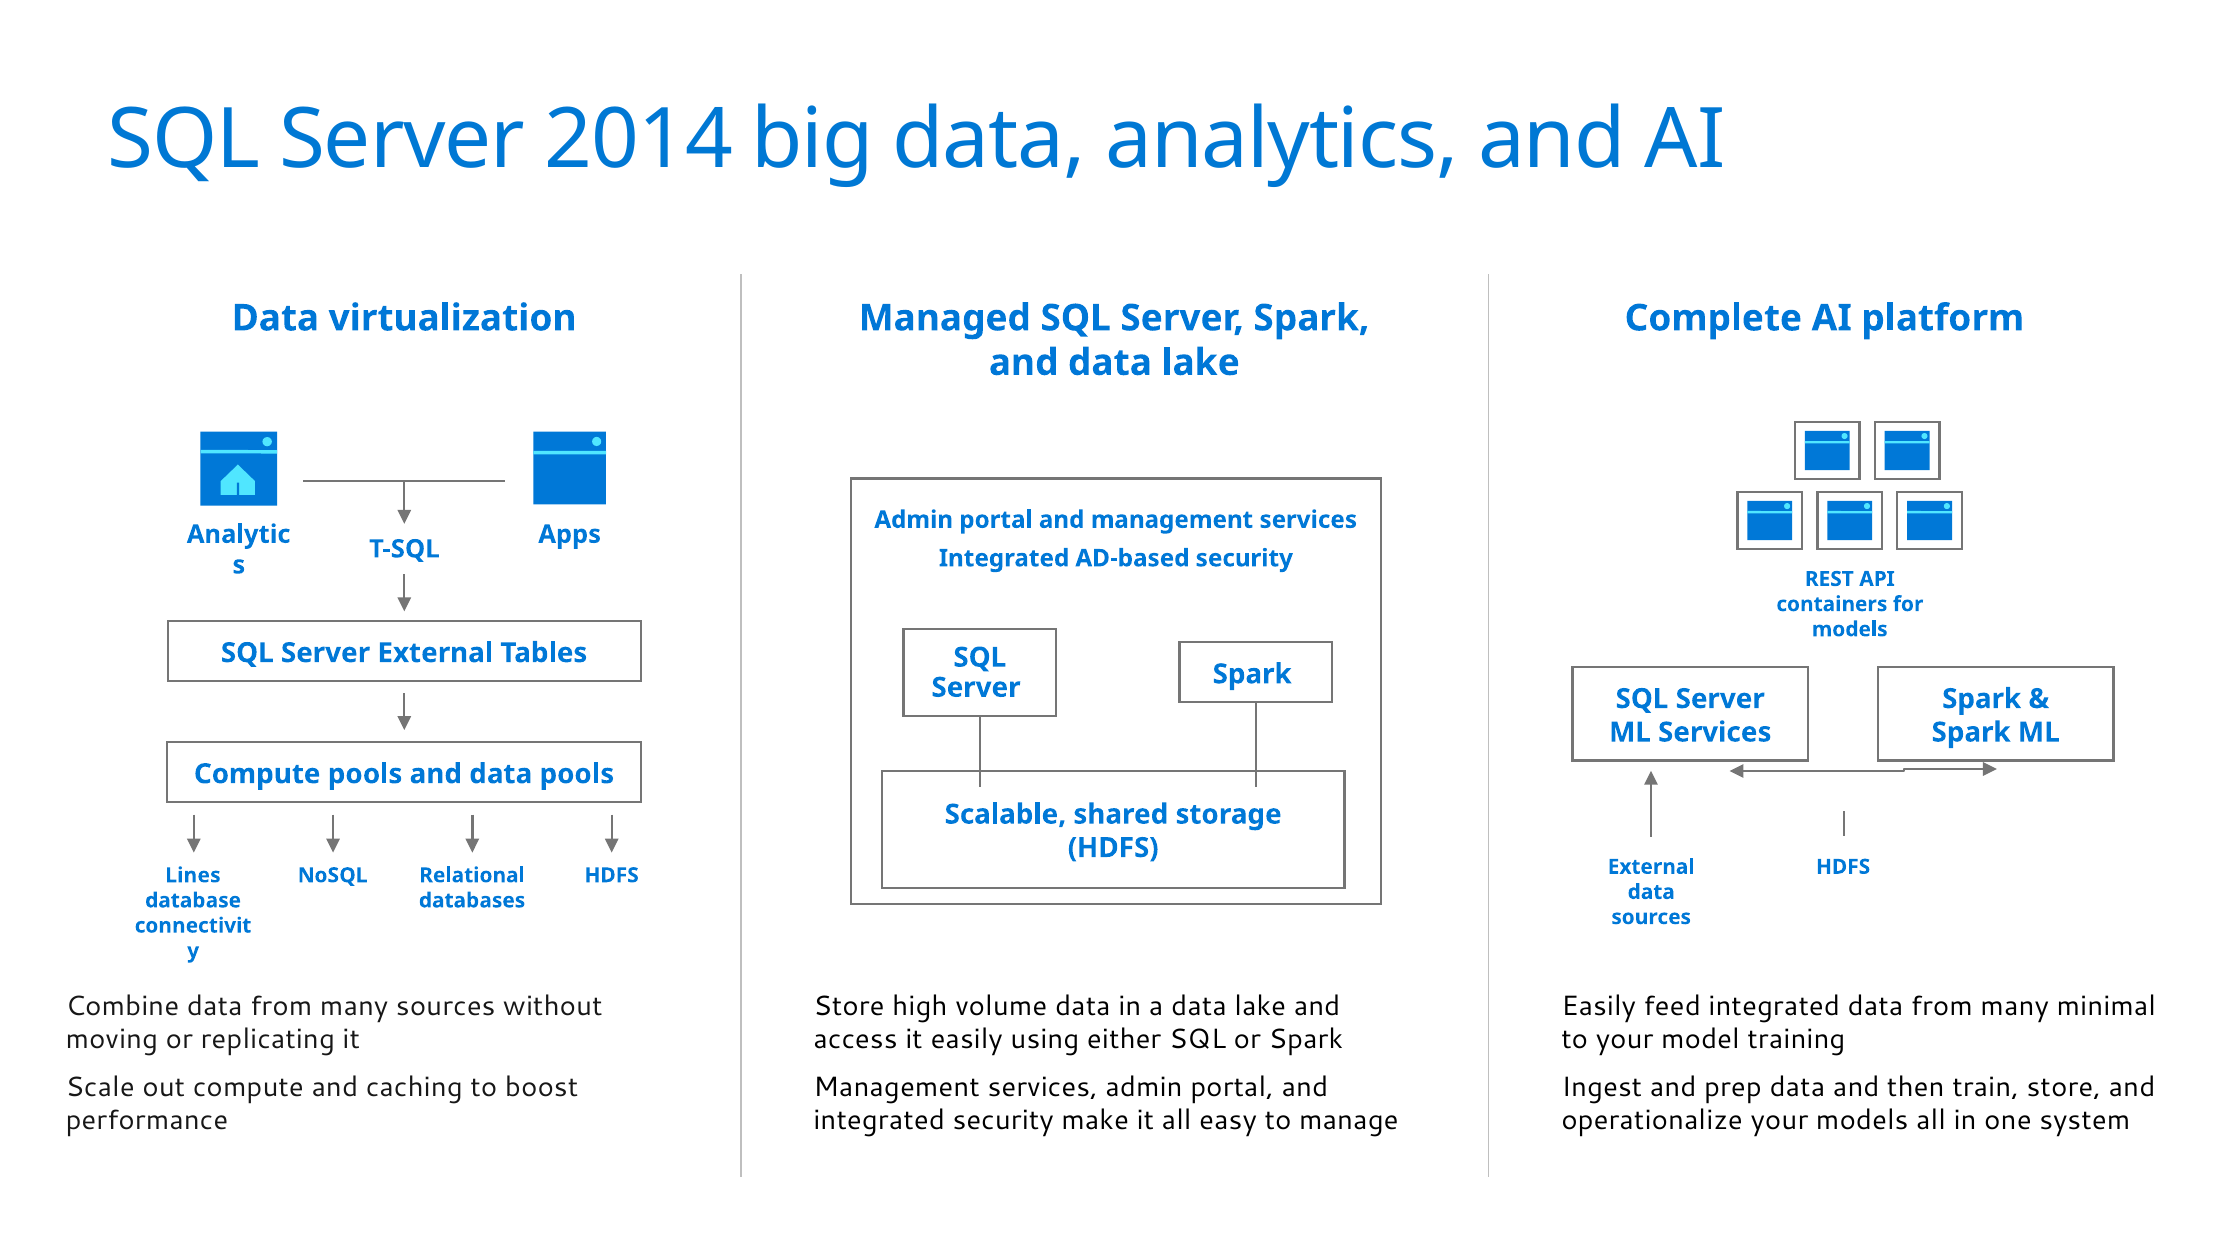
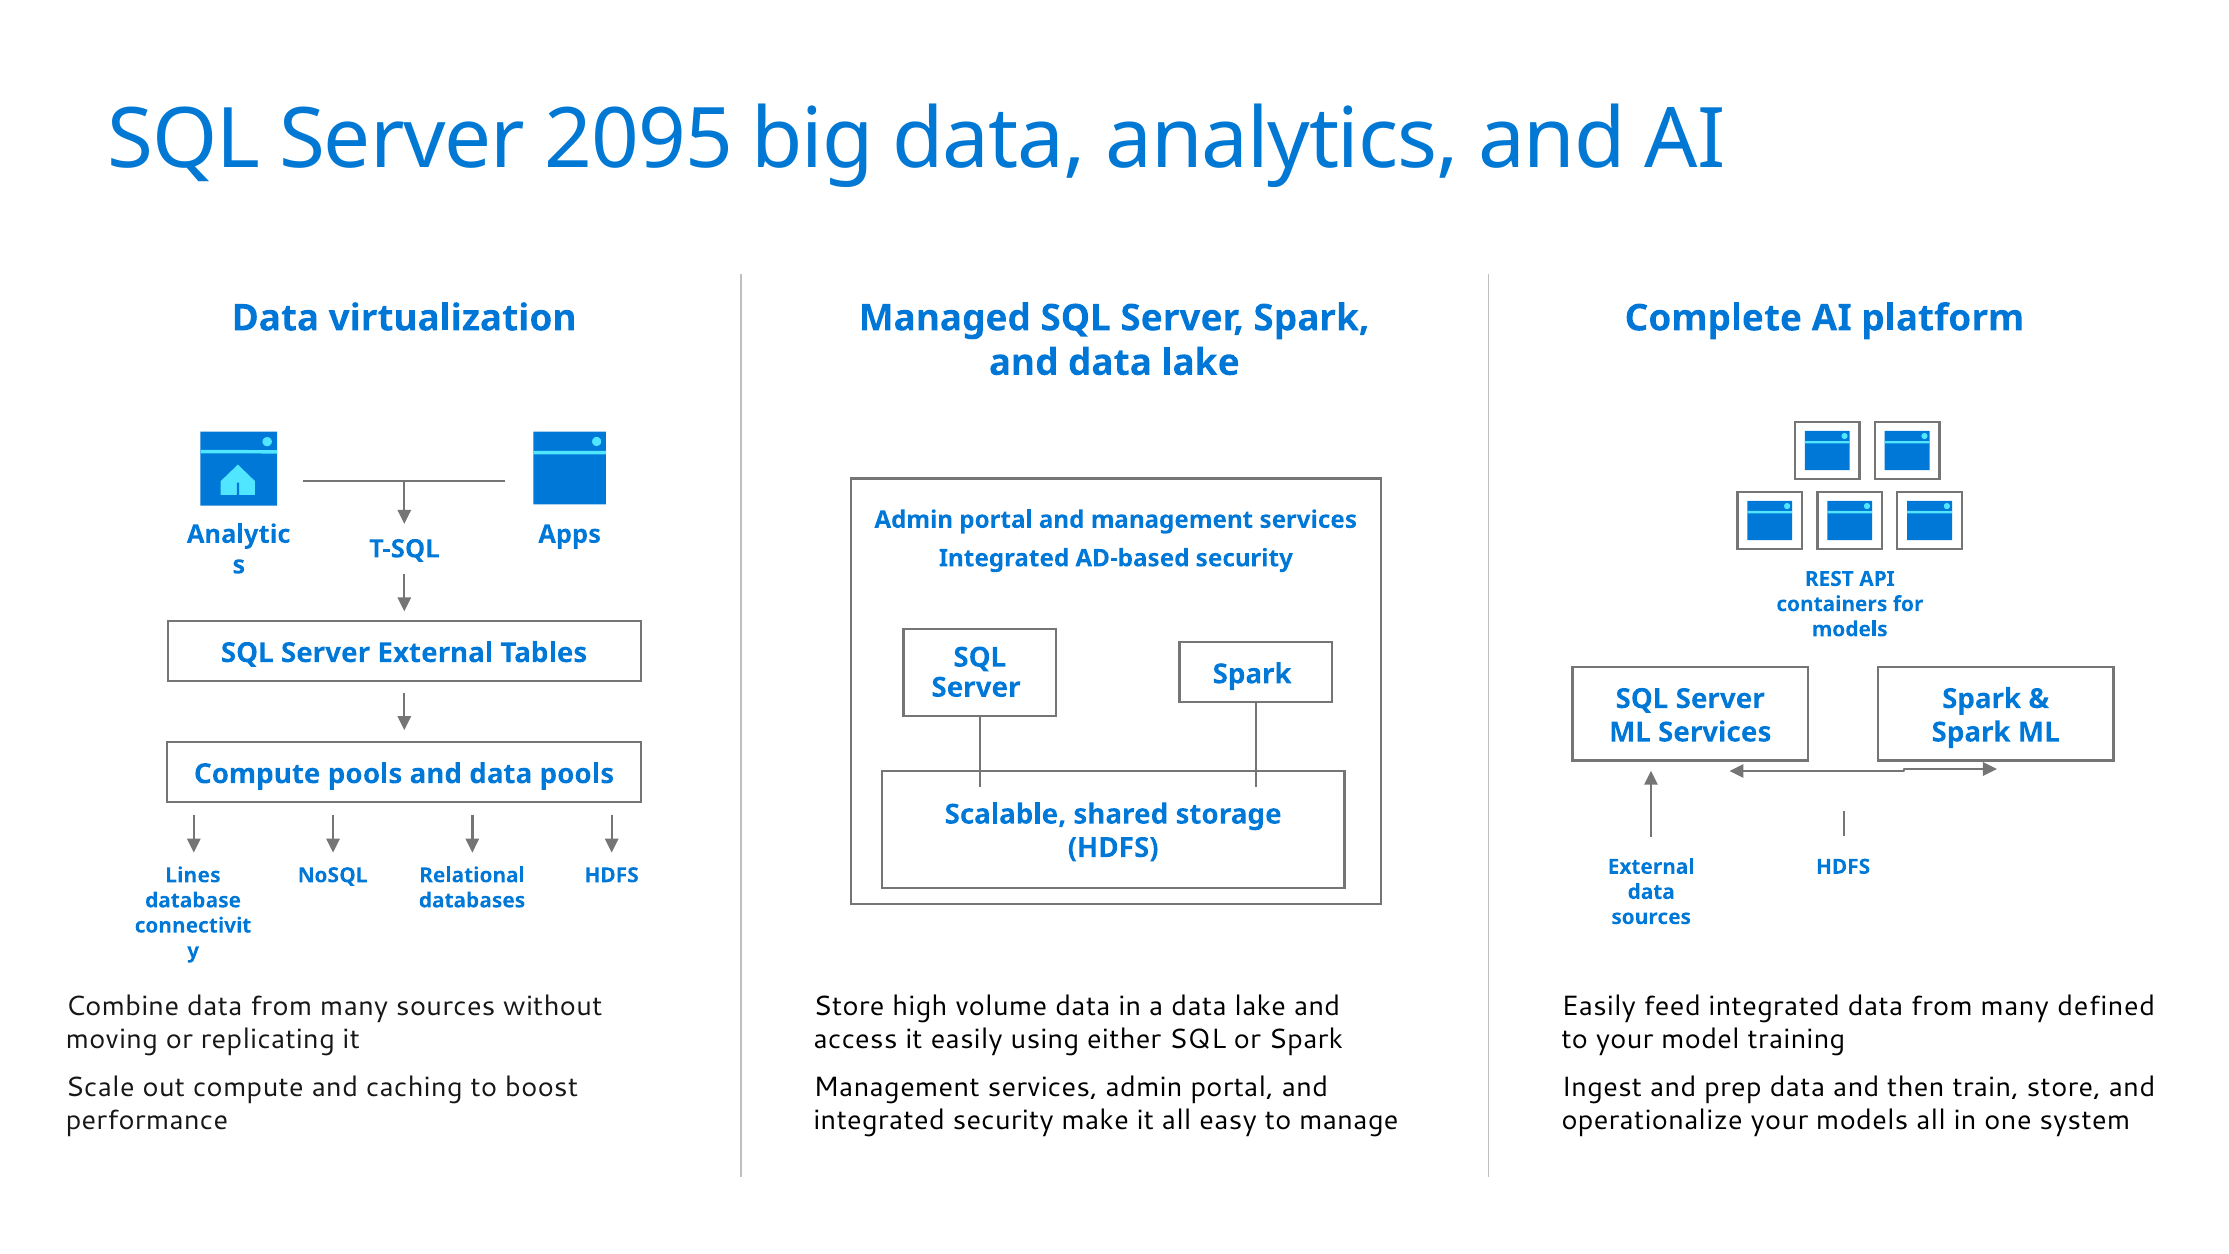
2014: 2014 -> 2095
minimal: minimal -> defined
